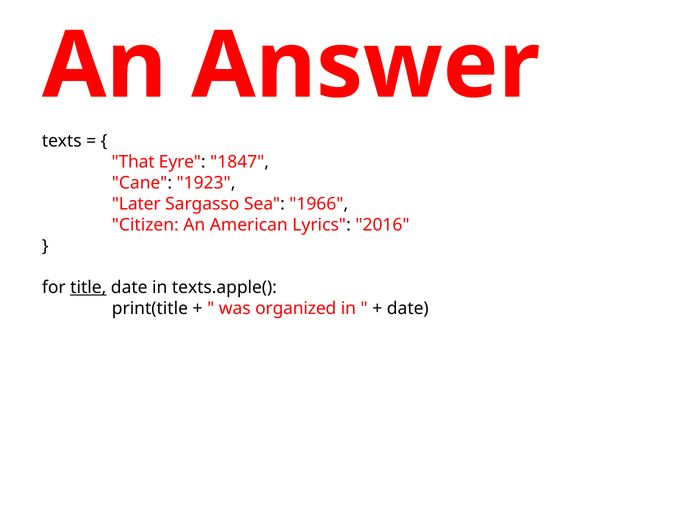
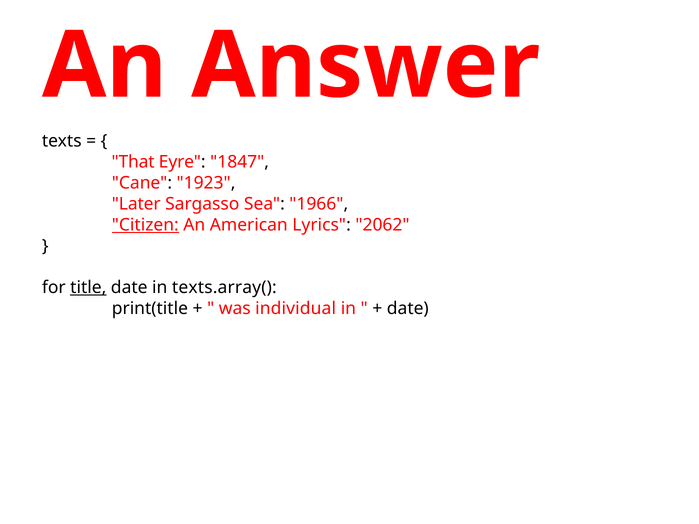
Citizen underline: none -> present
2016: 2016 -> 2062
texts.apple(: texts.apple( -> texts.array(
organized: organized -> individual
